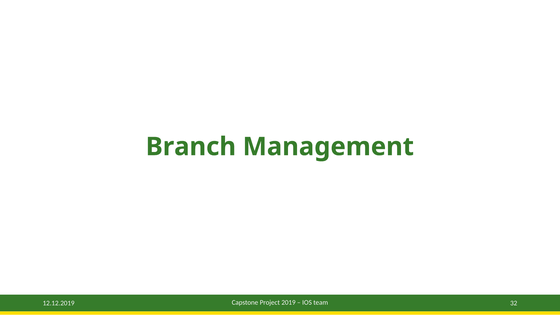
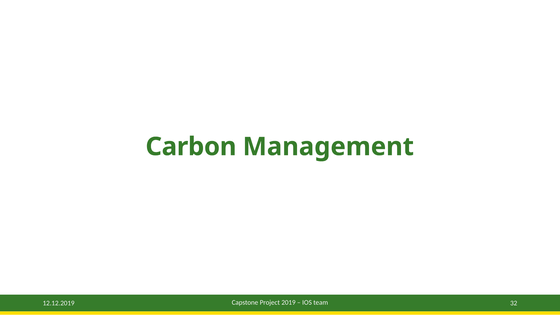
Branch: Branch -> Carbon
